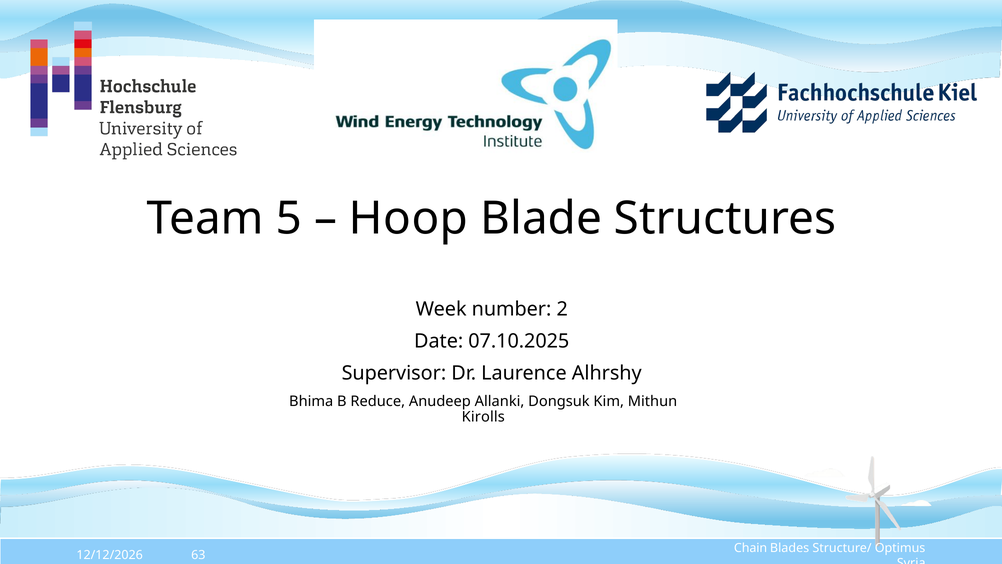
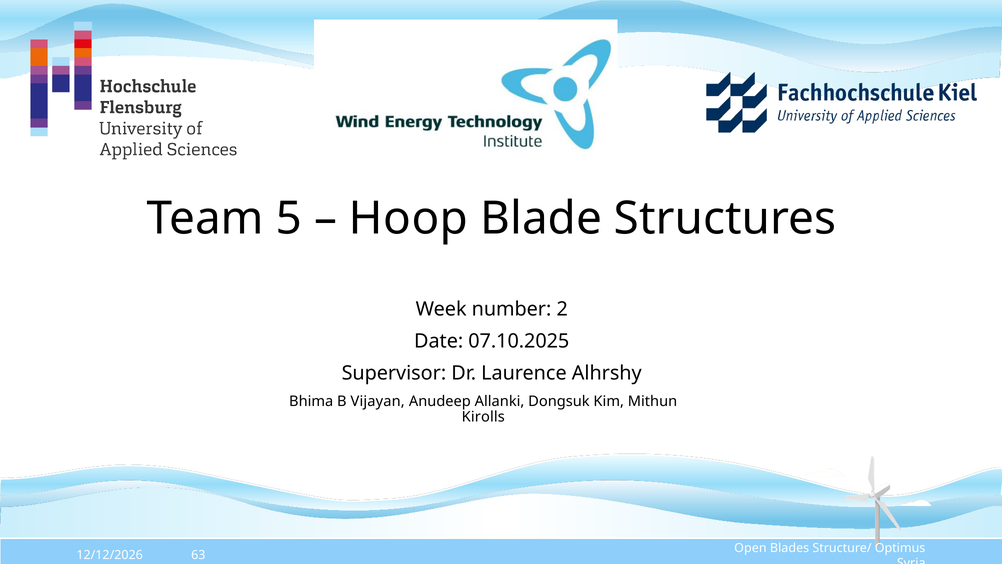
Reduce: Reduce -> Vijayan
Chain: Chain -> Open
